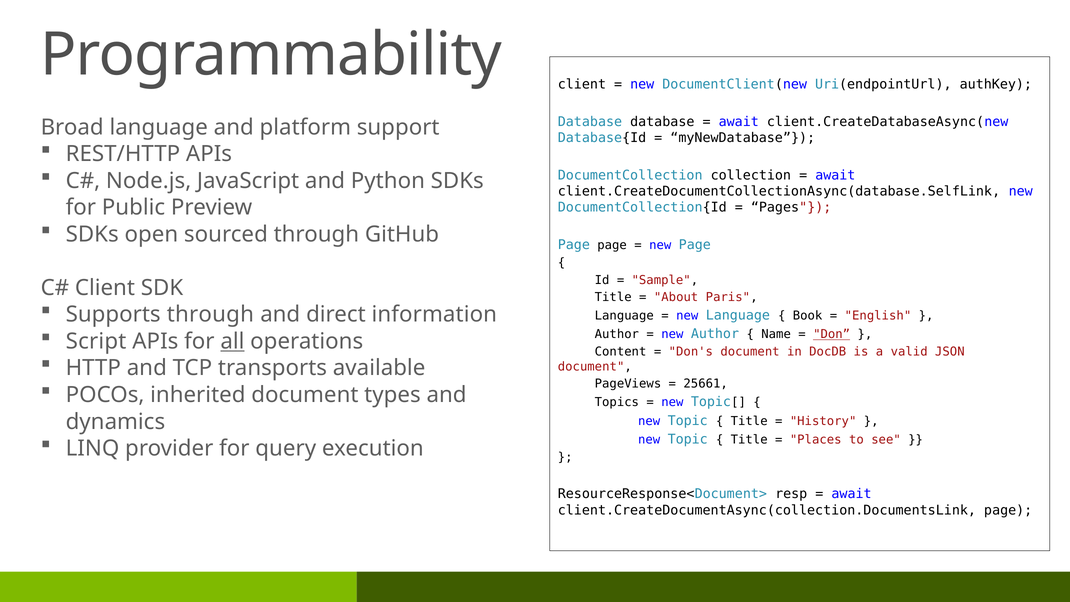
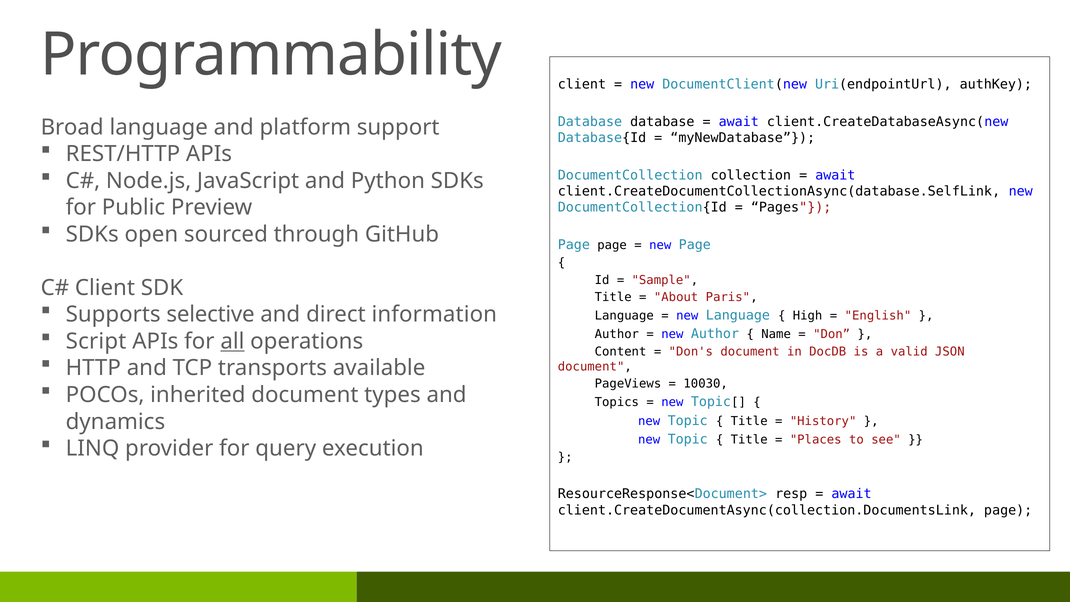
Supports through: through -> selective
Book: Book -> High
Don underline: present -> none
25661: 25661 -> 10030
